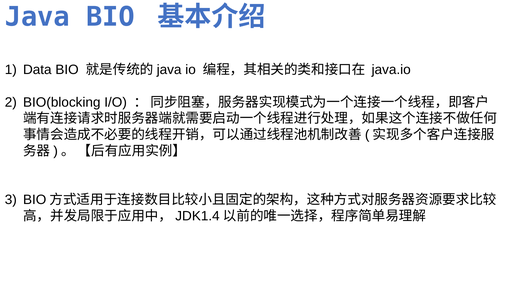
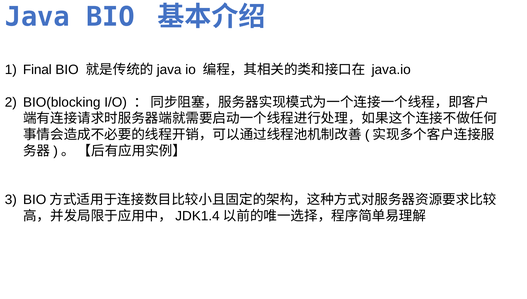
Data: Data -> Final
